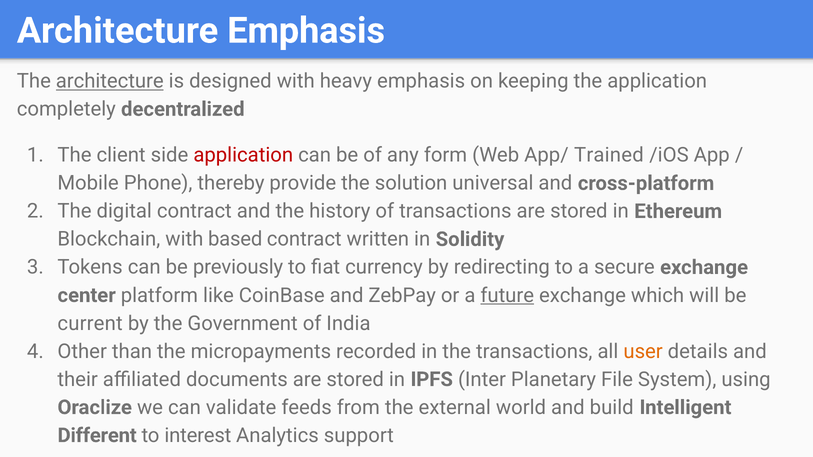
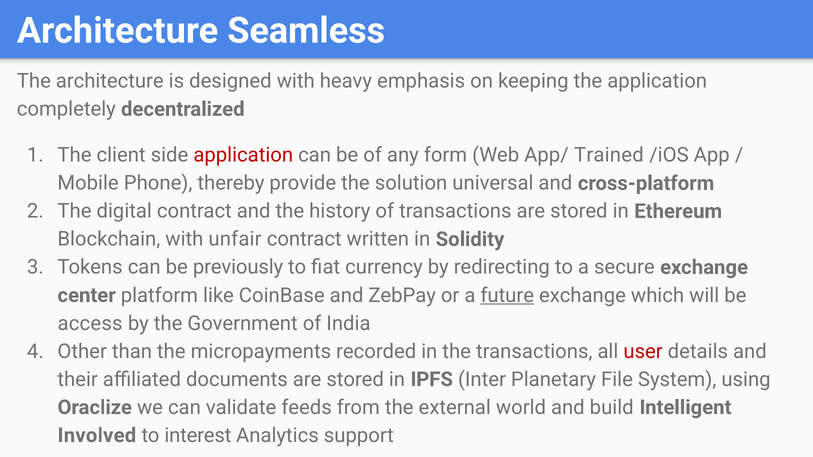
Architecture Emphasis: Emphasis -> Seamless
architecture at (110, 81) underline: present -> none
based: based -> unfair
current: current -> access
user colour: orange -> red
Different: Different -> Involved
